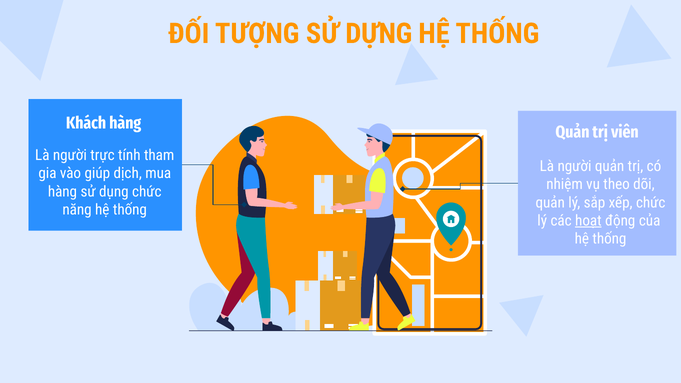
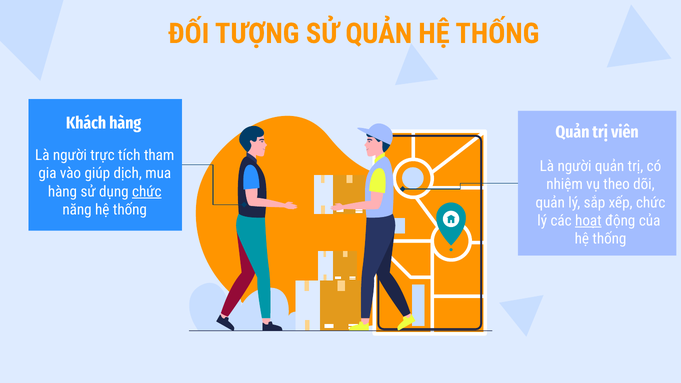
SỬ DỰNG: DỰNG -> QUẢN
tính: tính -> tích
chức at (147, 192) underline: none -> present
